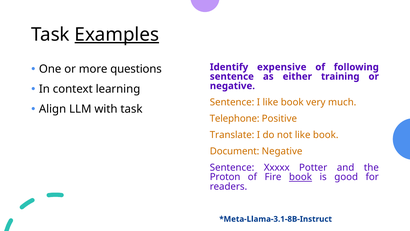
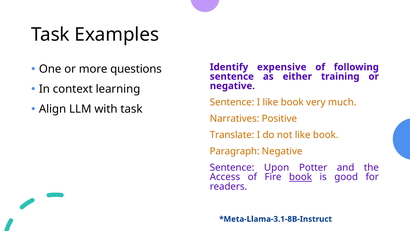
Examples underline: present -> none
Telephone: Telephone -> Narratives
Document: Document -> Paragraph
Xxxxx: Xxxxx -> Upon
Proton: Proton -> Access
